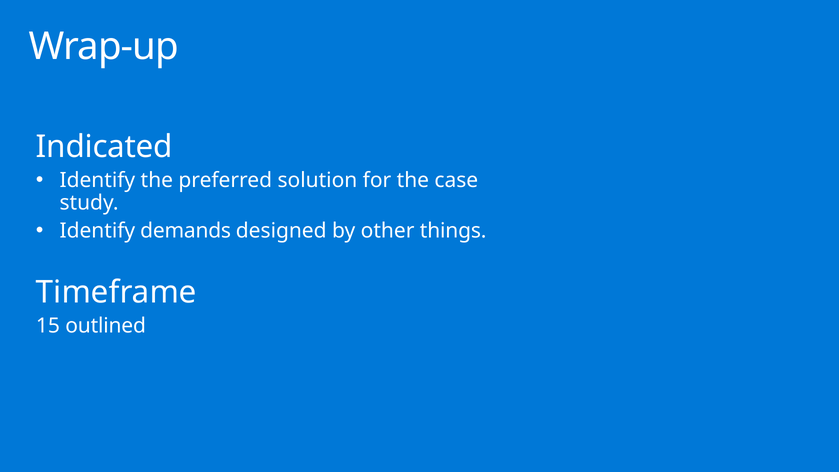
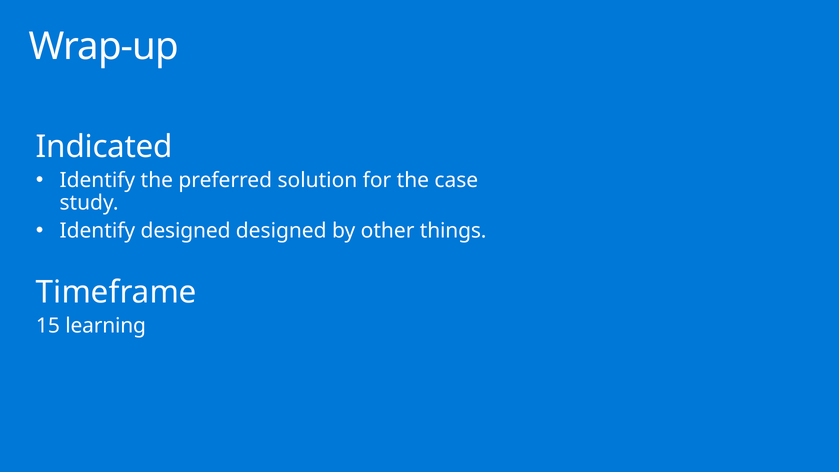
Identify demands: demands -> designed
outlined: outlined -> learning
